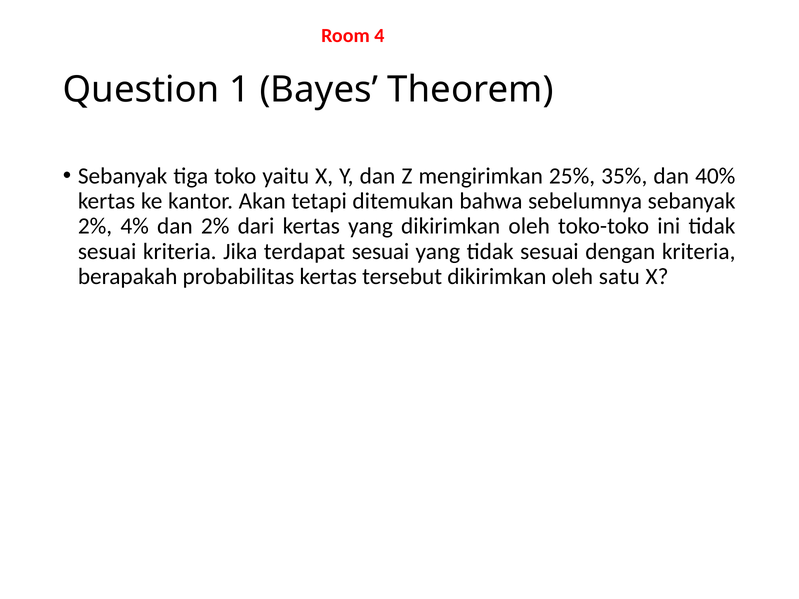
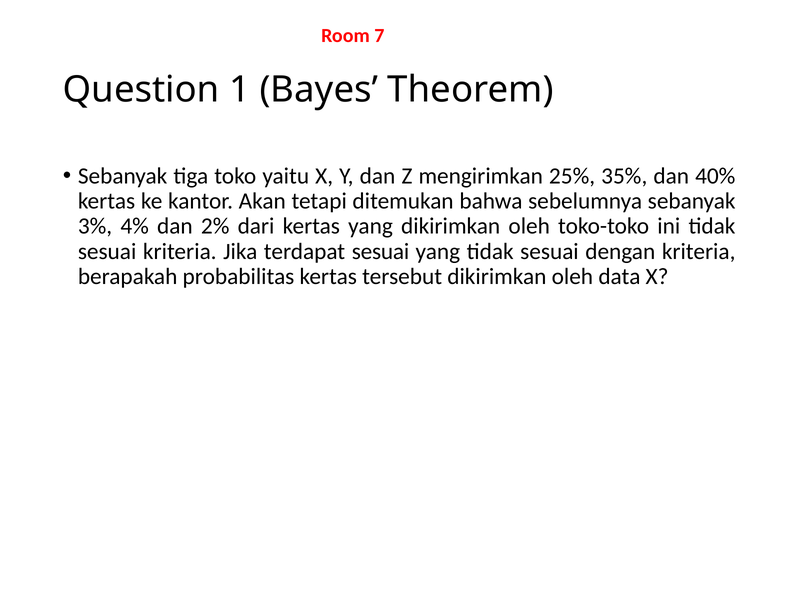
4: 4 -> 7
2% at (95, 226): 2% -> 3%
satu: satu -> data
